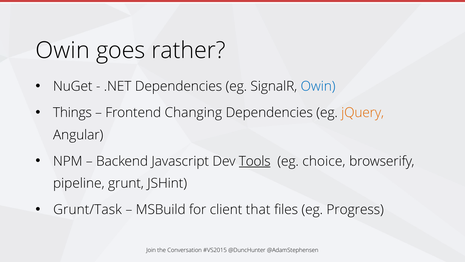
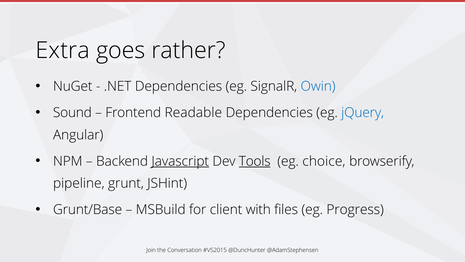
Owin at (63, 50): Owin -> Extra
Things: Things -> Sound
Changing: Changing -> Readable
jQuery colour: orange -> blue
Javascript underline: none -> present
Grunt/Task: Grunt/Task -> Grunt/Base
that: that -> with
